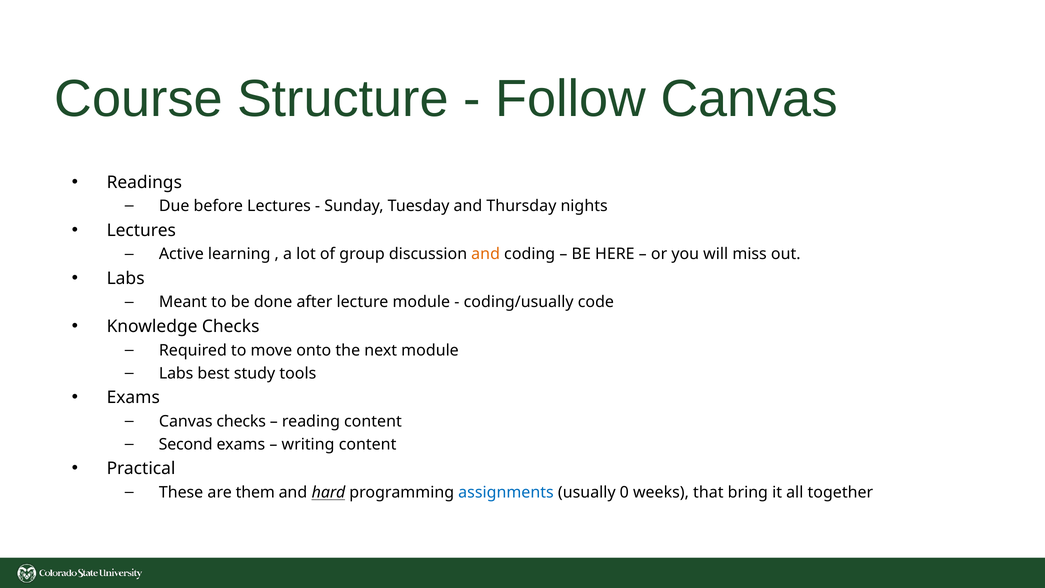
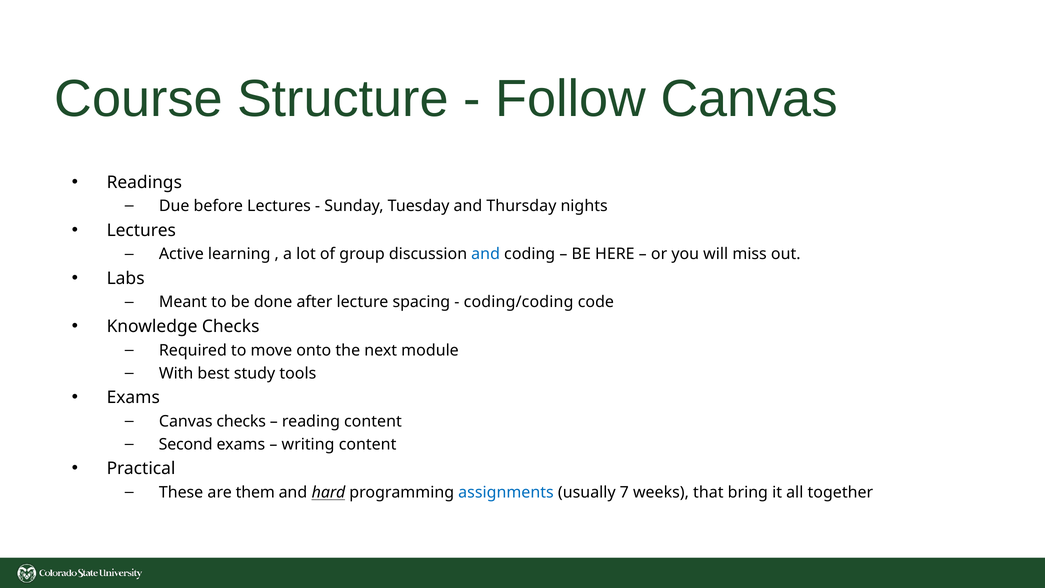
and at (486, 254) colour: orange -> blue
lecture module: module -> spacing
coding/usually: coding/usually -> coding/coding
Labs at (176, 373): Labs -> With
0: 0 -> 7
